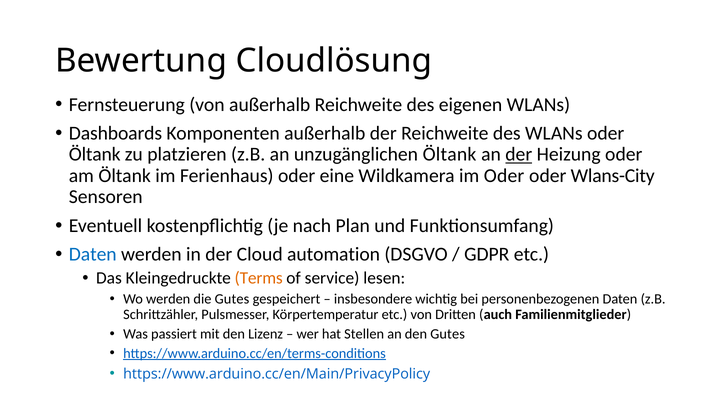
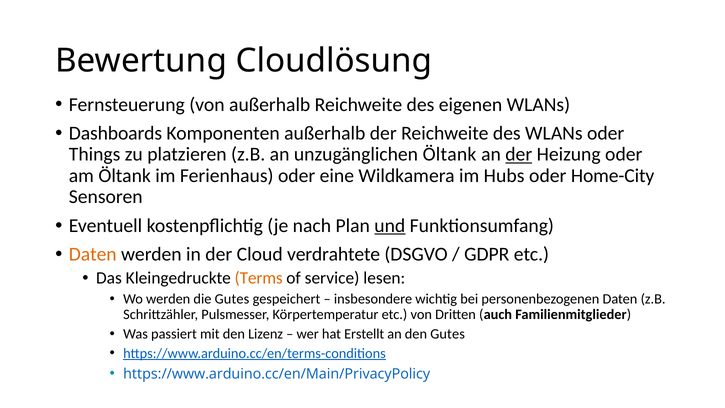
Öltank at (95, 154): Öltank -> Things
im Oder: Oder -> Hubs
Wlans-City: Wlans-City -> Home-City
und underline: none -> present
Daten at (93, 254) colour: blue -> orange
automation: automation -> verdrahtete
Stellen: Stellen -> Erstellt
